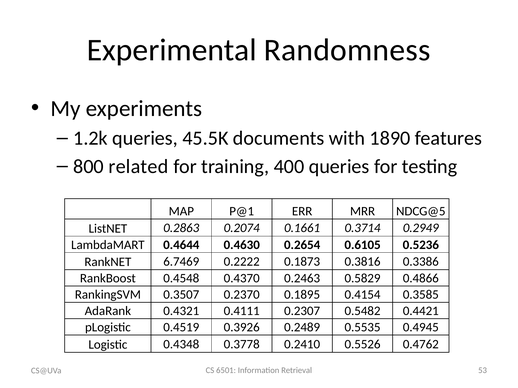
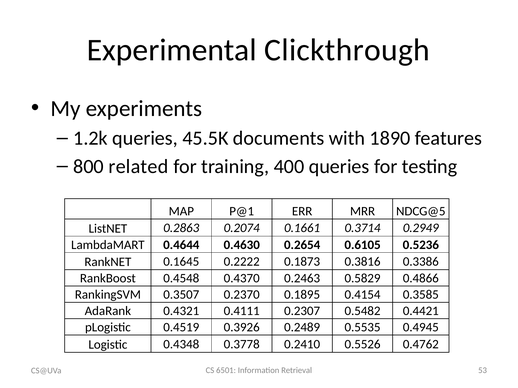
Randomness: Randomness -> Clickthrough
6.7469: 6.7469 -> 0.1645
